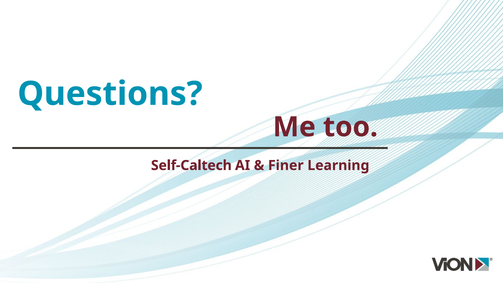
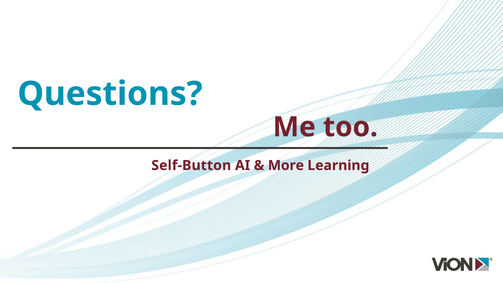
Self-Caltech: Self-Caltech -> Self-Button
Finer: Finer -> More
